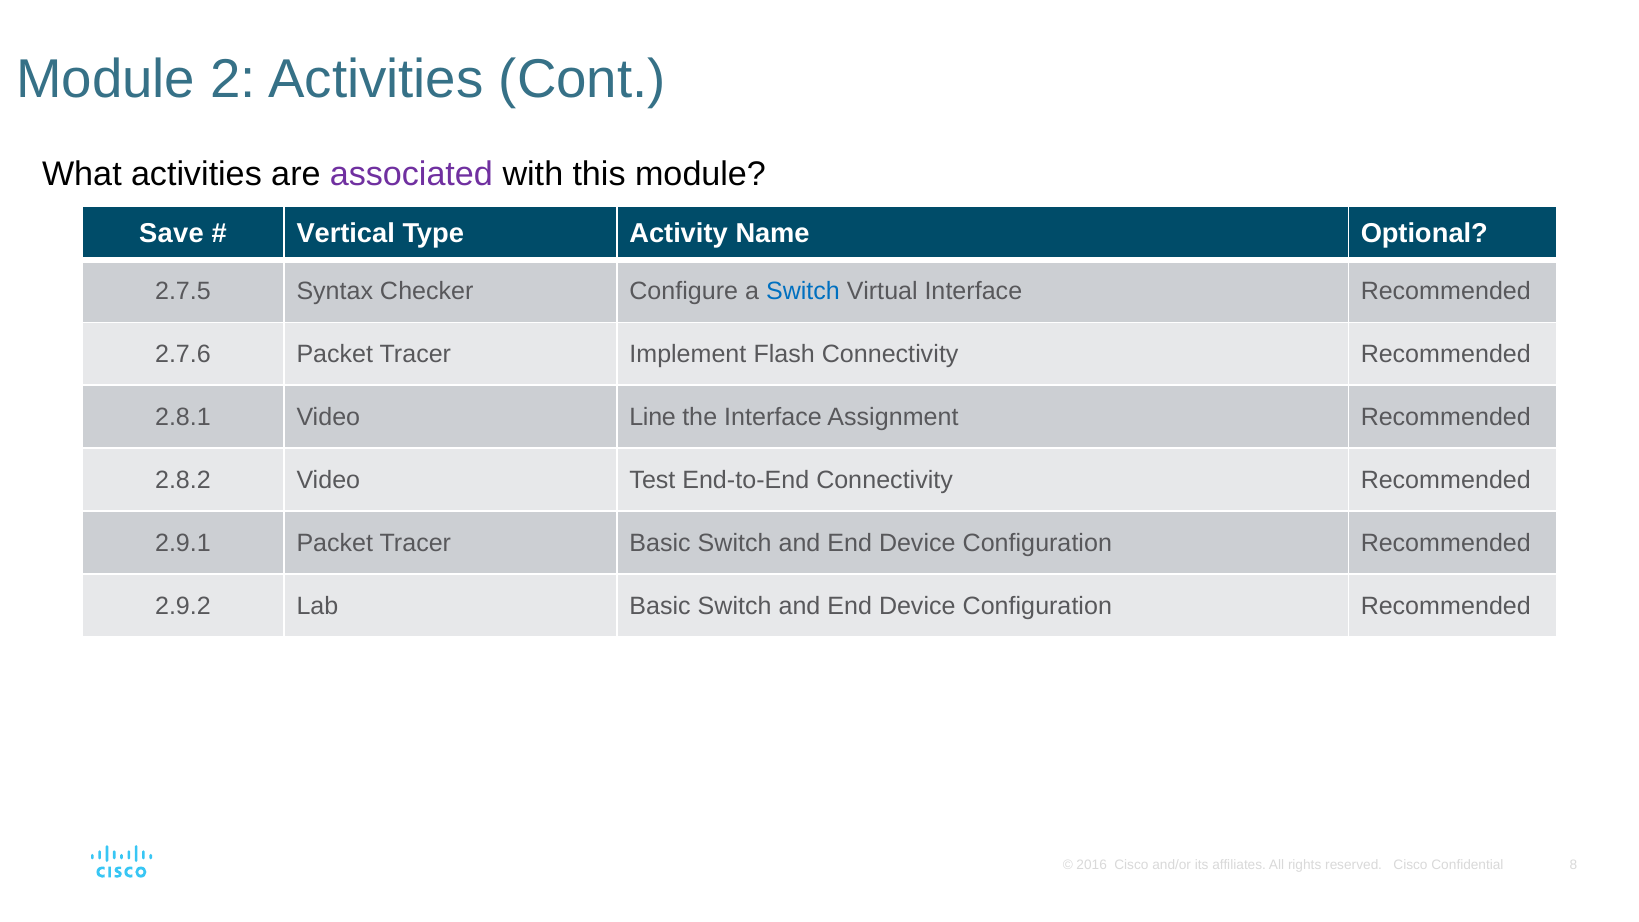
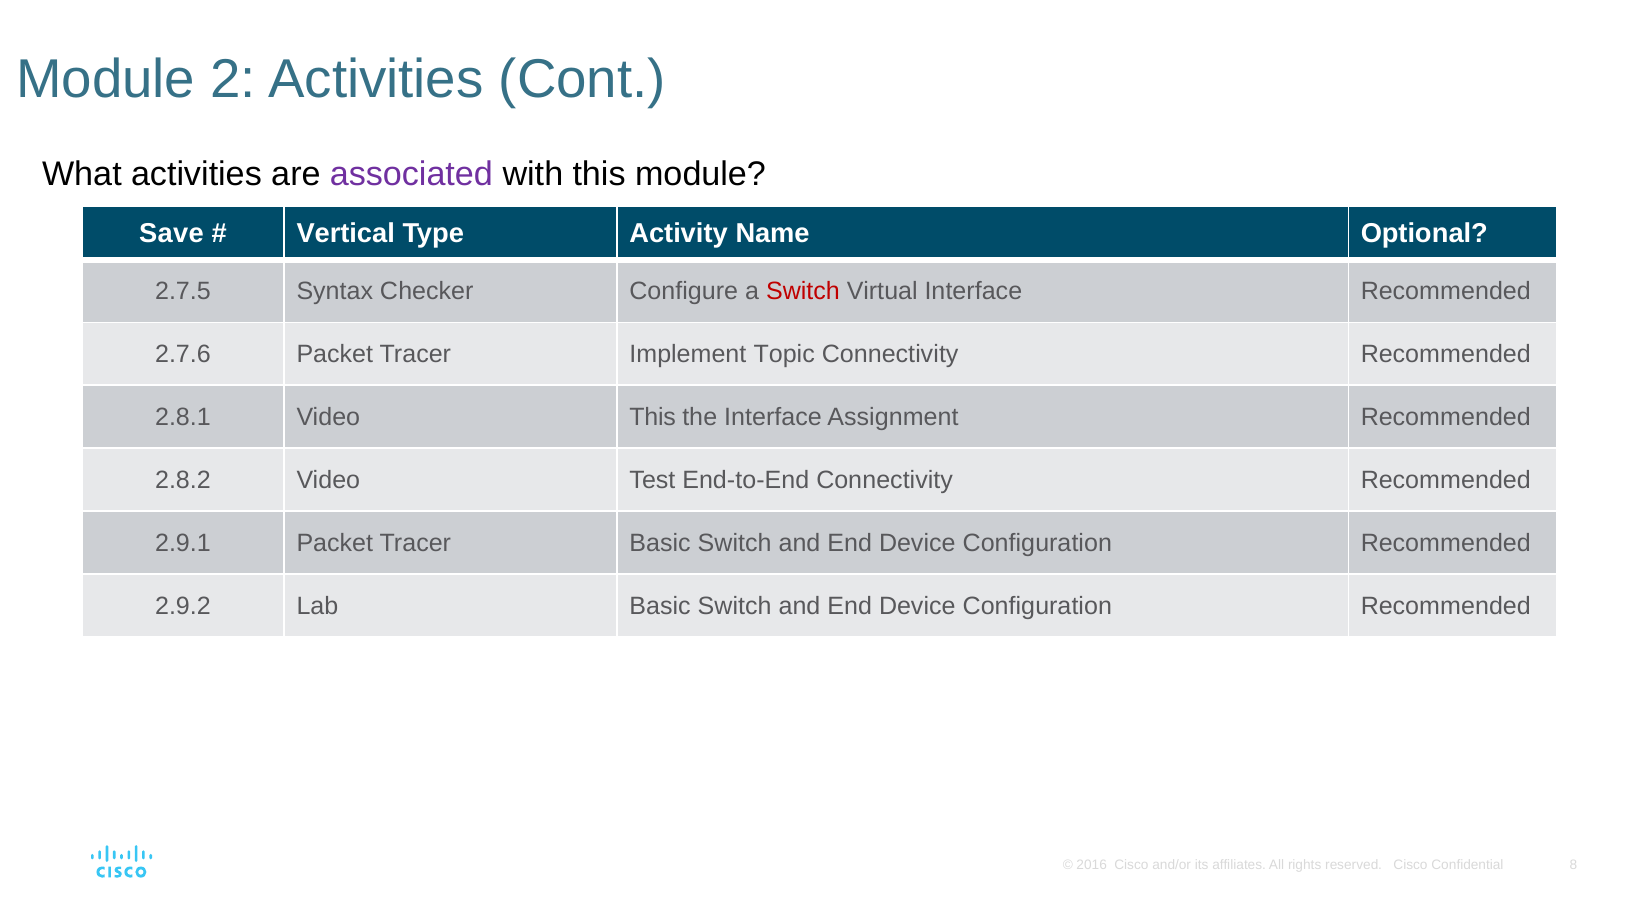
Switch at (803, 292) colour: blue -> red
Flash: Flash -> Topic
Video Line: Line -> This
